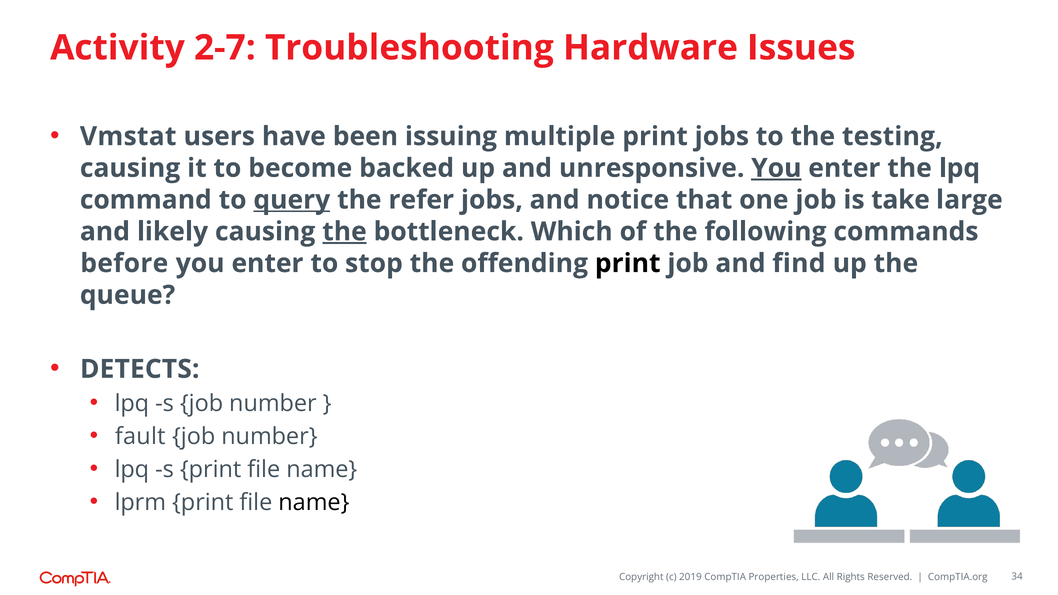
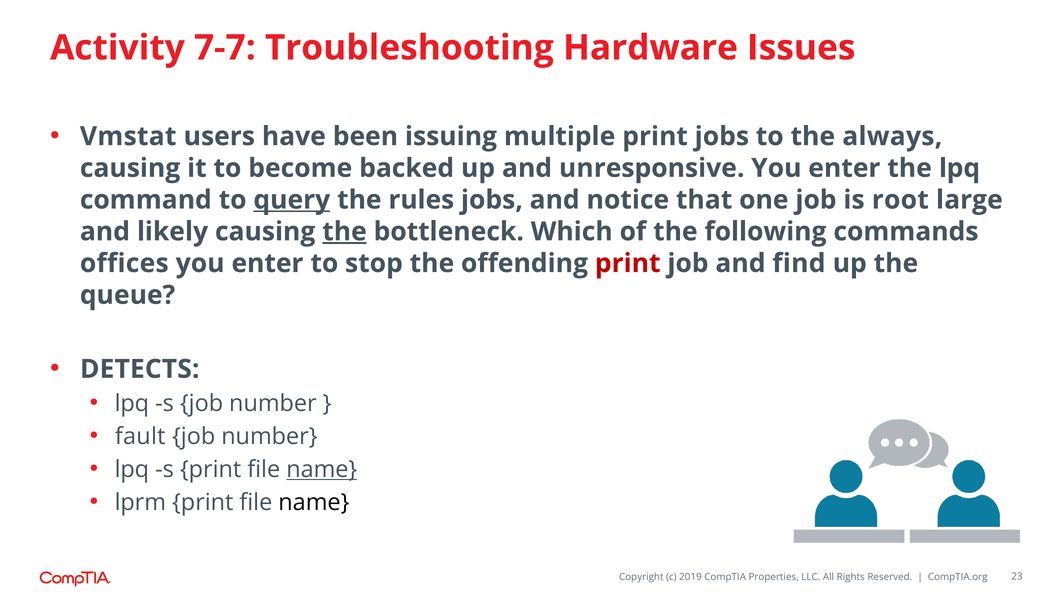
2-7: 2-7 -> 7-7
testing: testing -> always
You at (776, 168) underline: present -> none
refer: refer -> rules
take: take -> root
before: before -> offices
print at (628, 263) colour: black -> red
name at (322, 469) underline: none -> present
34: 34 -> 23
